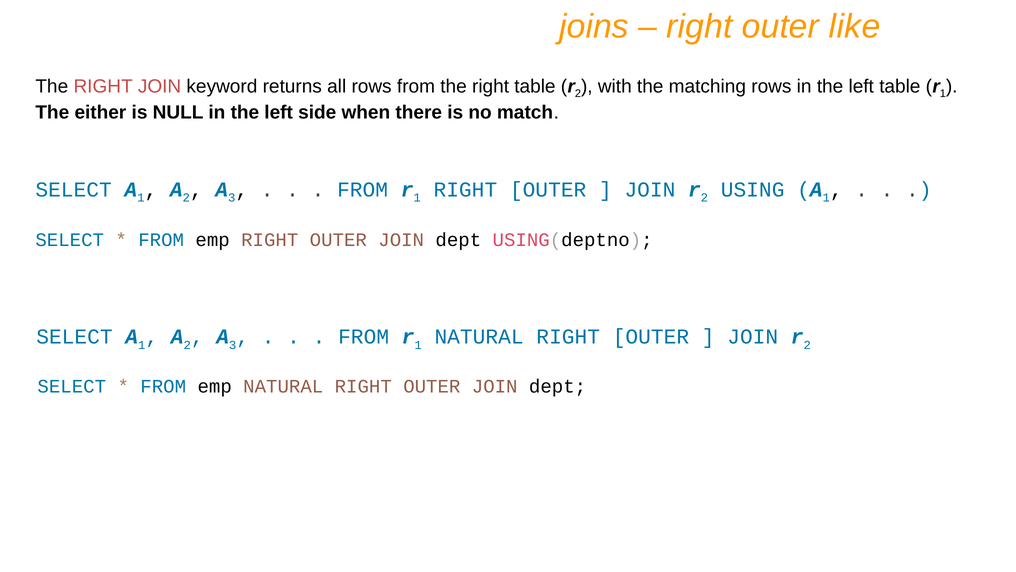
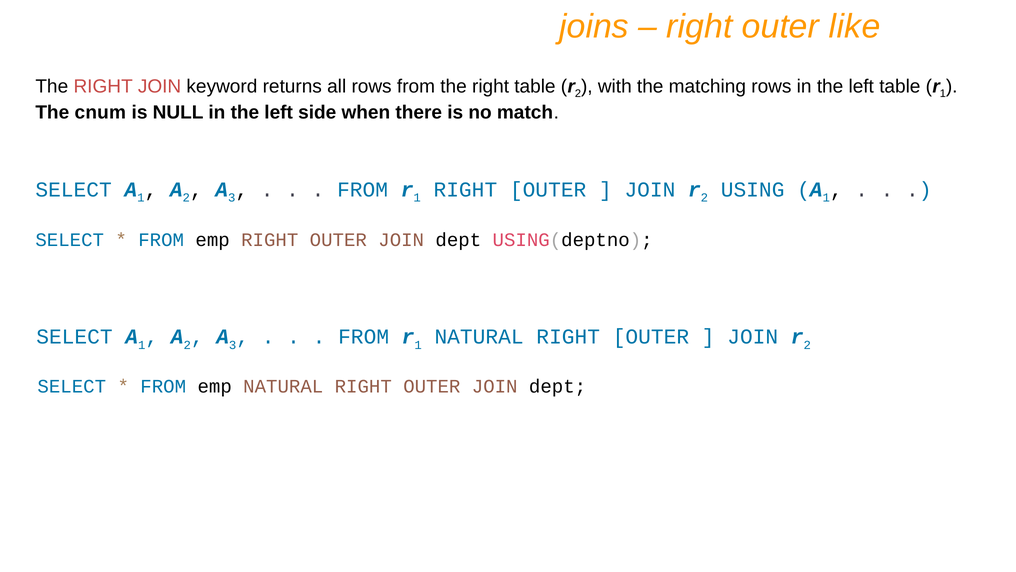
either: either -> cnum
